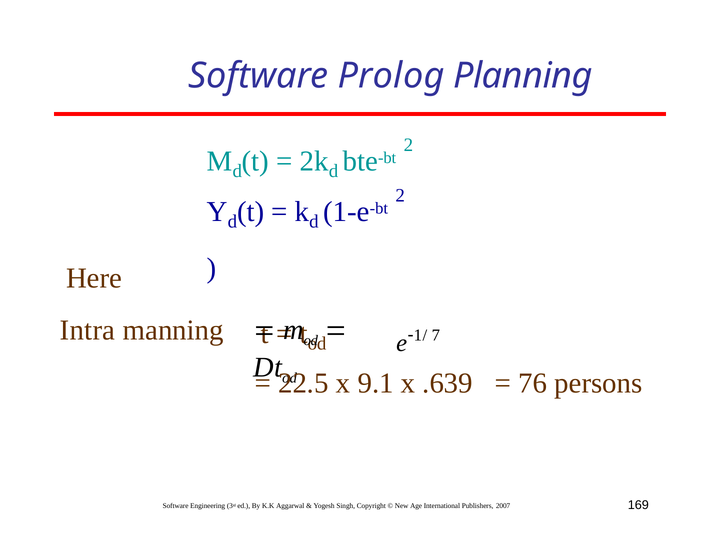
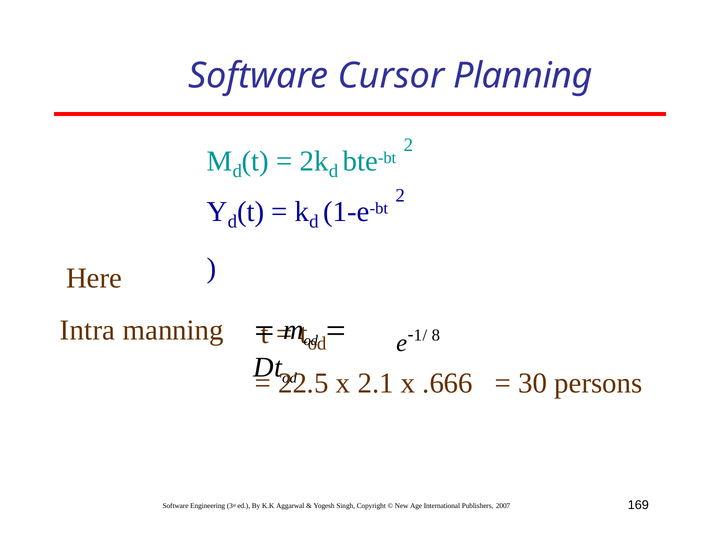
Prolog: Prolog -> Cursor
7: 7 -> 8
9.1: 9.1 -> 2.1
.639: .639 -> .666
76: 76 -> 30
